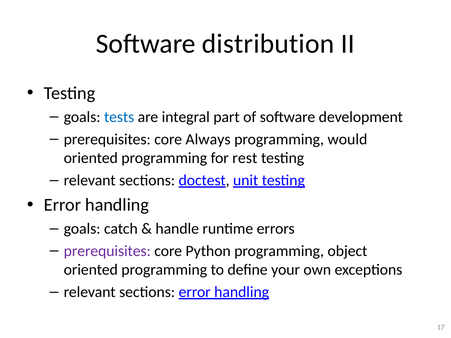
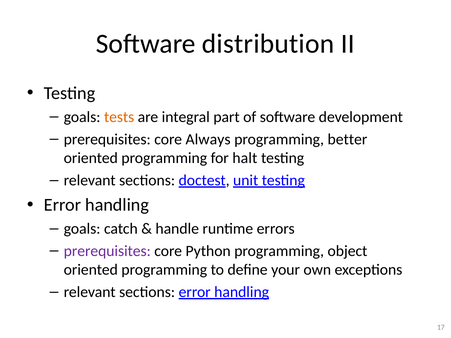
tests colour: blue -> orange
would: would -> better
rest: rest -> halt
